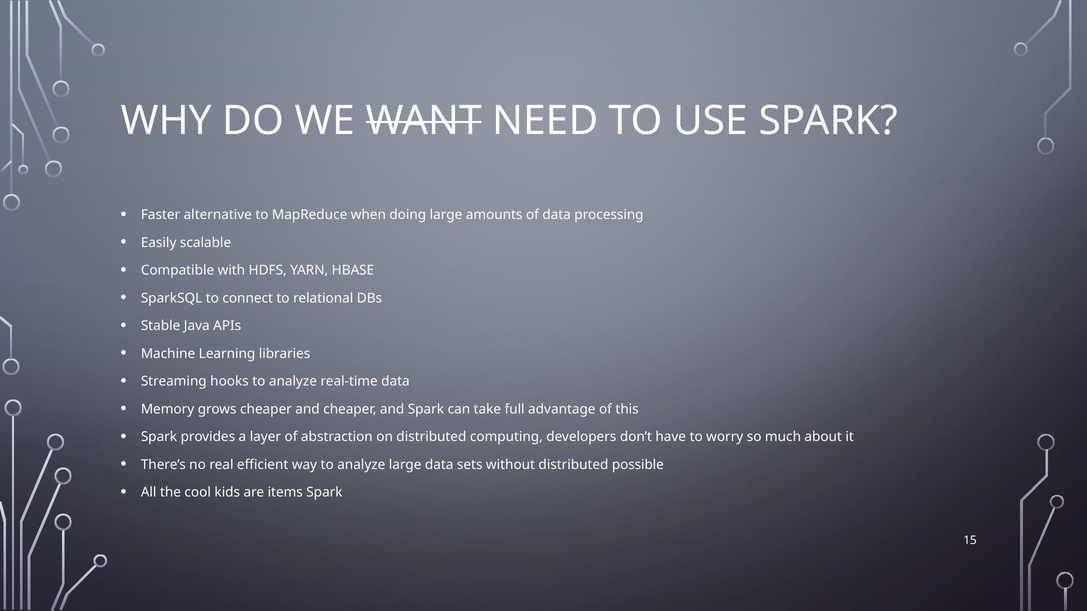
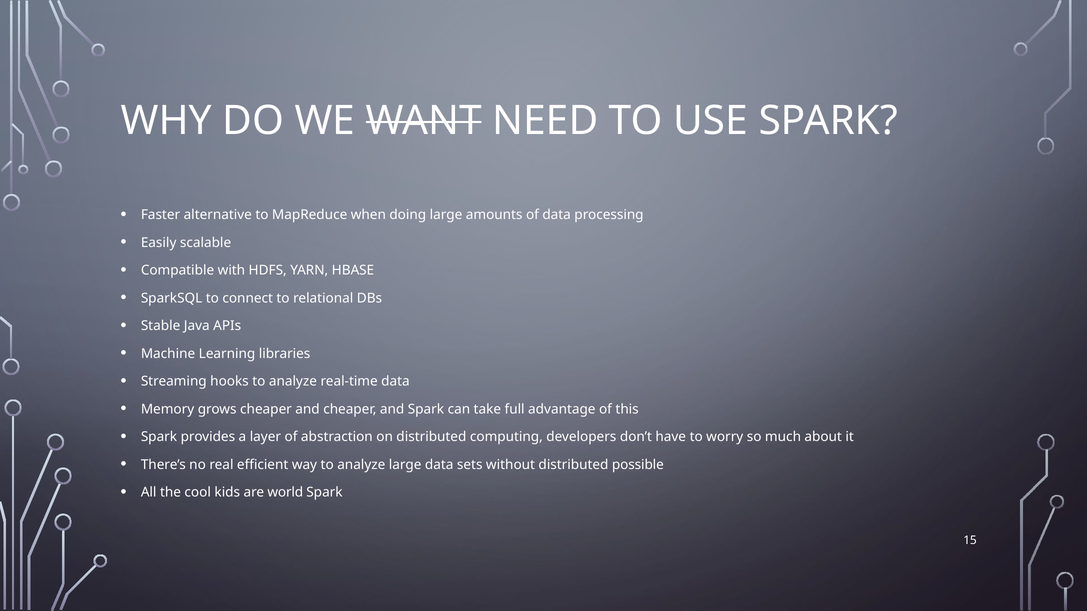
items: items -> world
